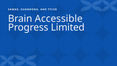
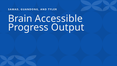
Limited: Limited -> Output
